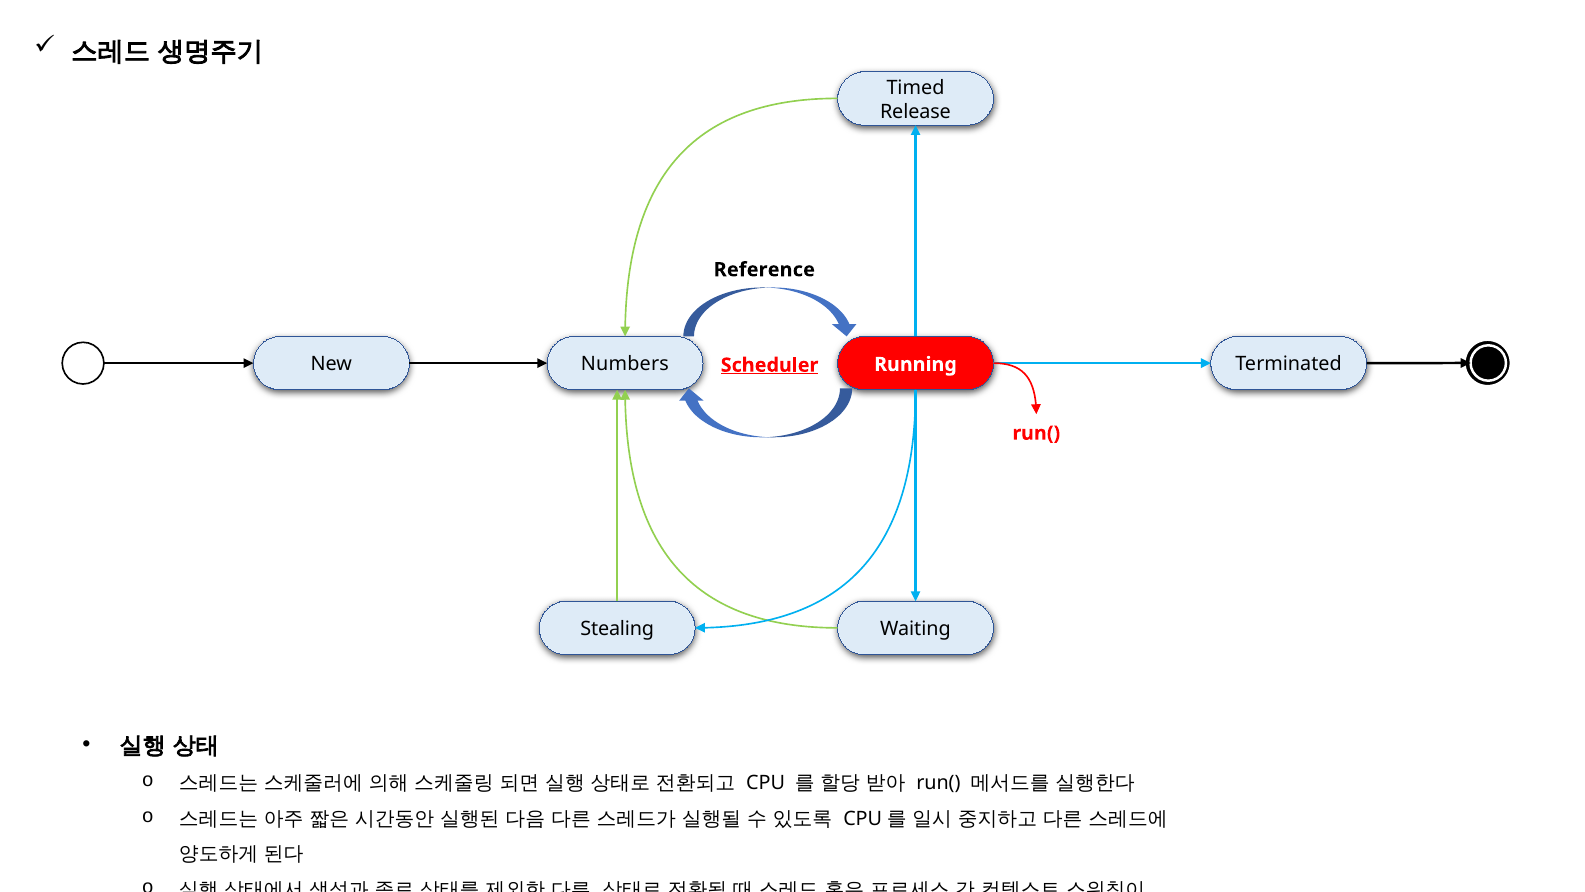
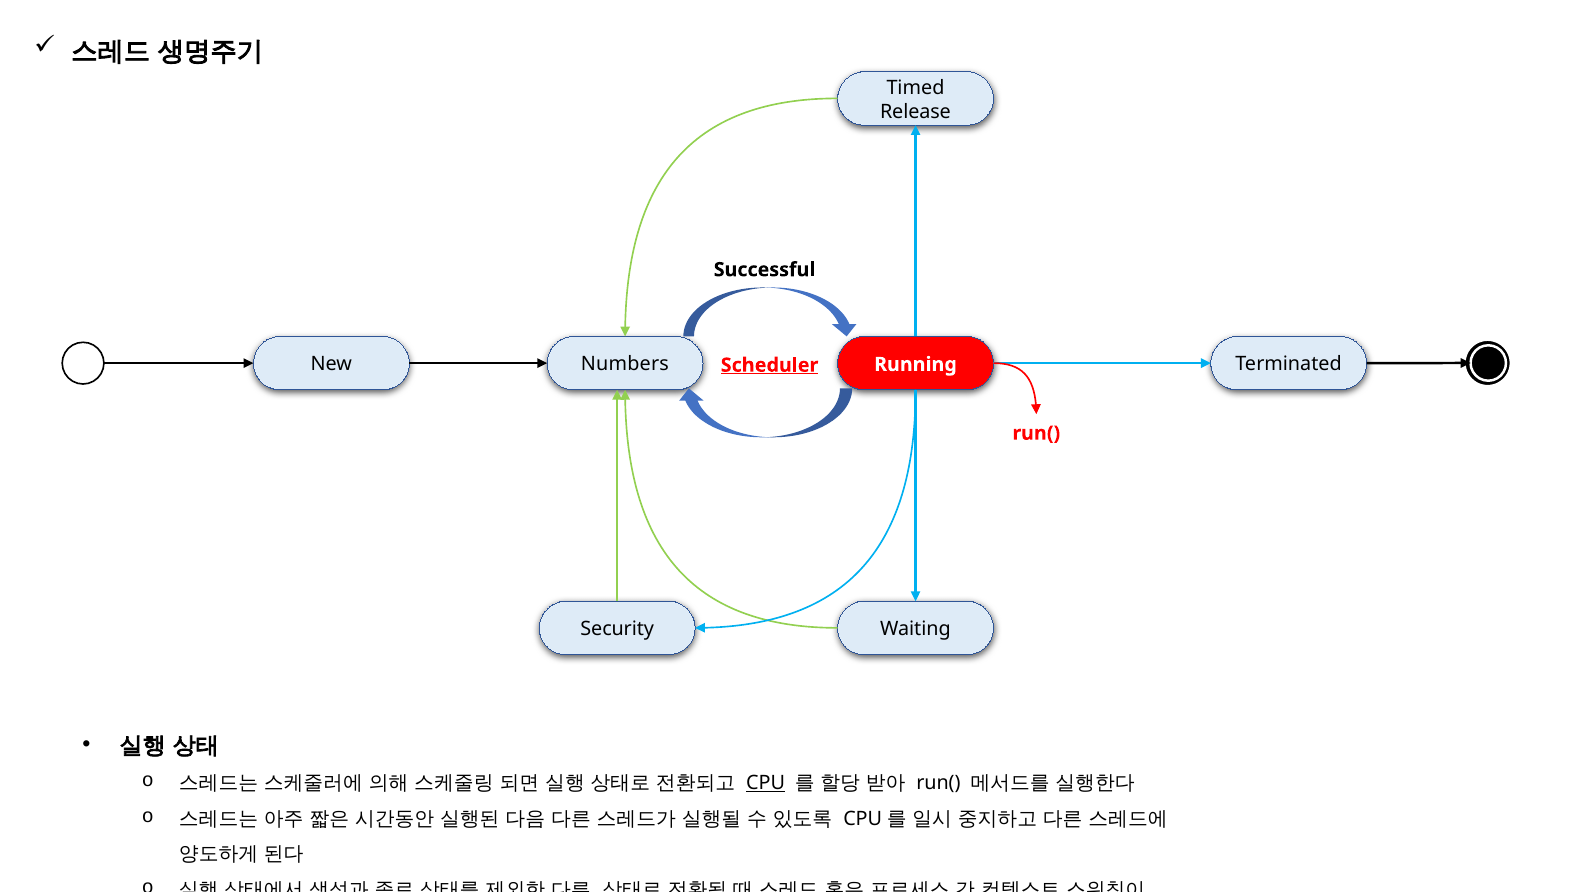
Reference: Reference -> Successful
Stealing: Stealing -> Security
CPU underline: none -> present
